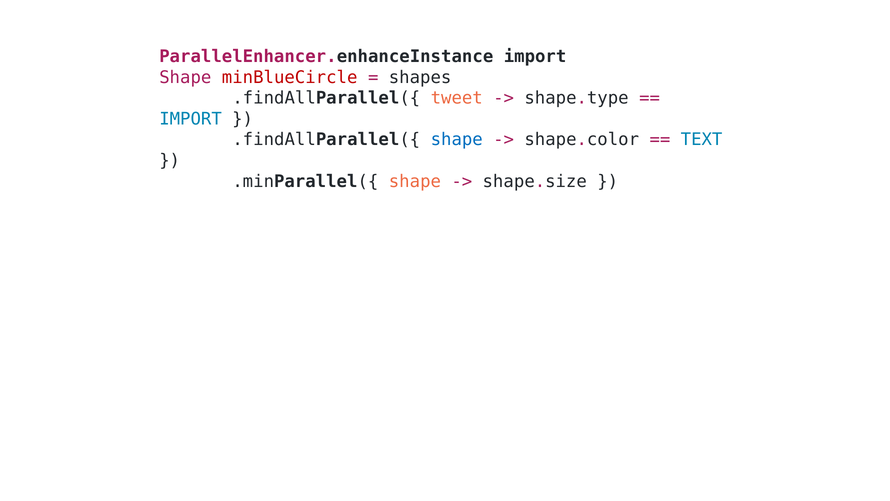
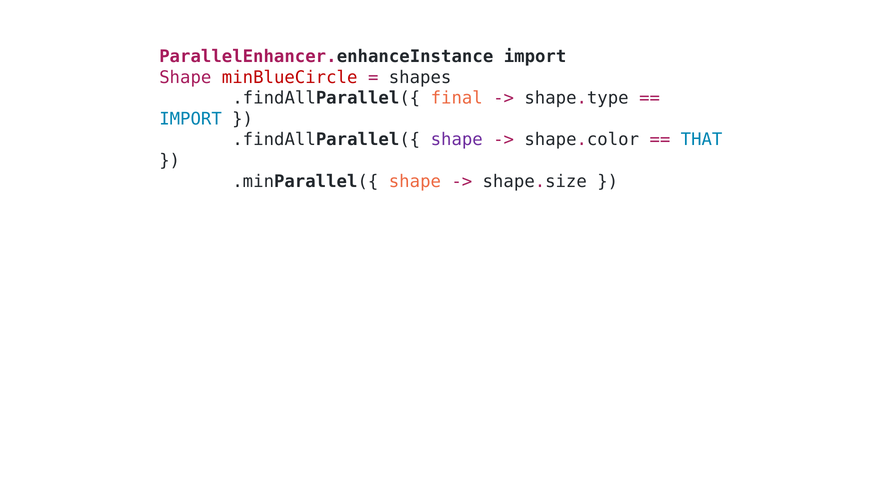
tweet: tweet -> final
shape at (457, 140) colour: blue -> purple
TEXT: TEXT -> THAT
